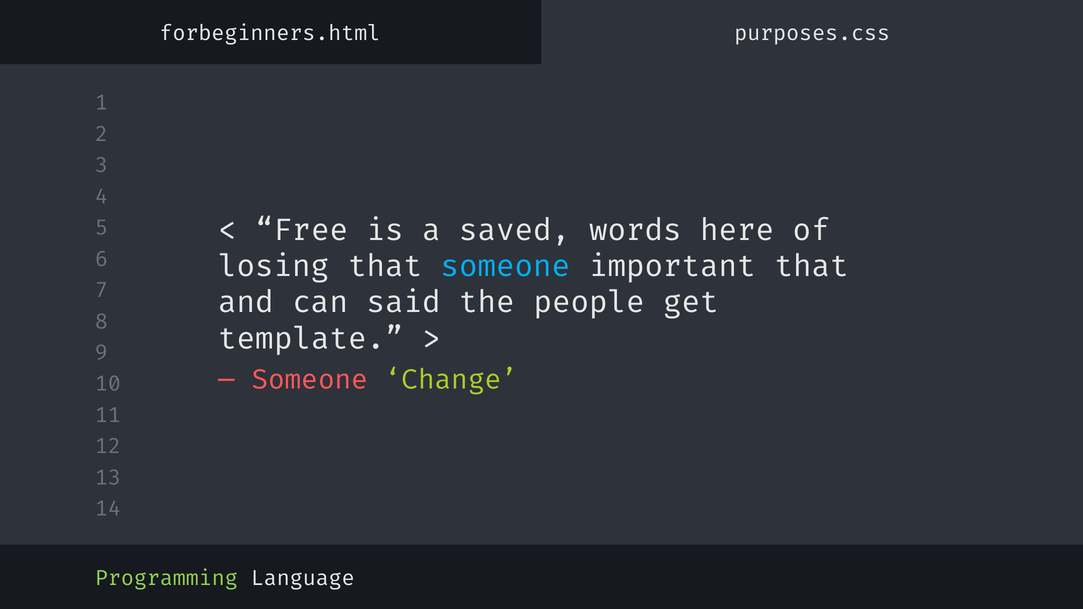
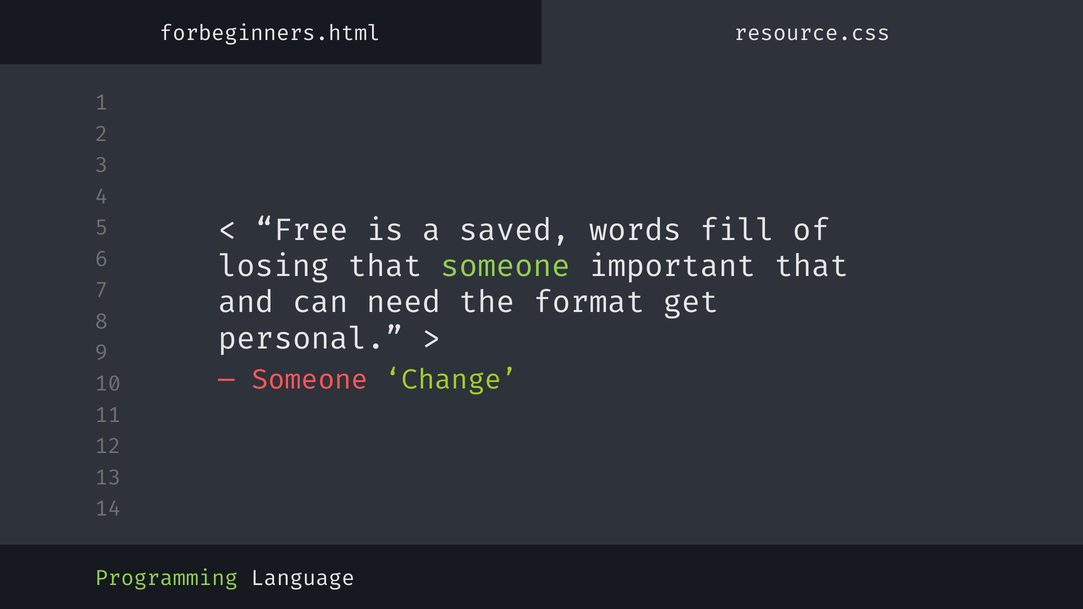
purposes.css: purposes.css -> resource.css
here: here -> fill
someone at (506, 267) colour: light blue -> light green
said: said -> need
people: people -> format
template: template -> personal
